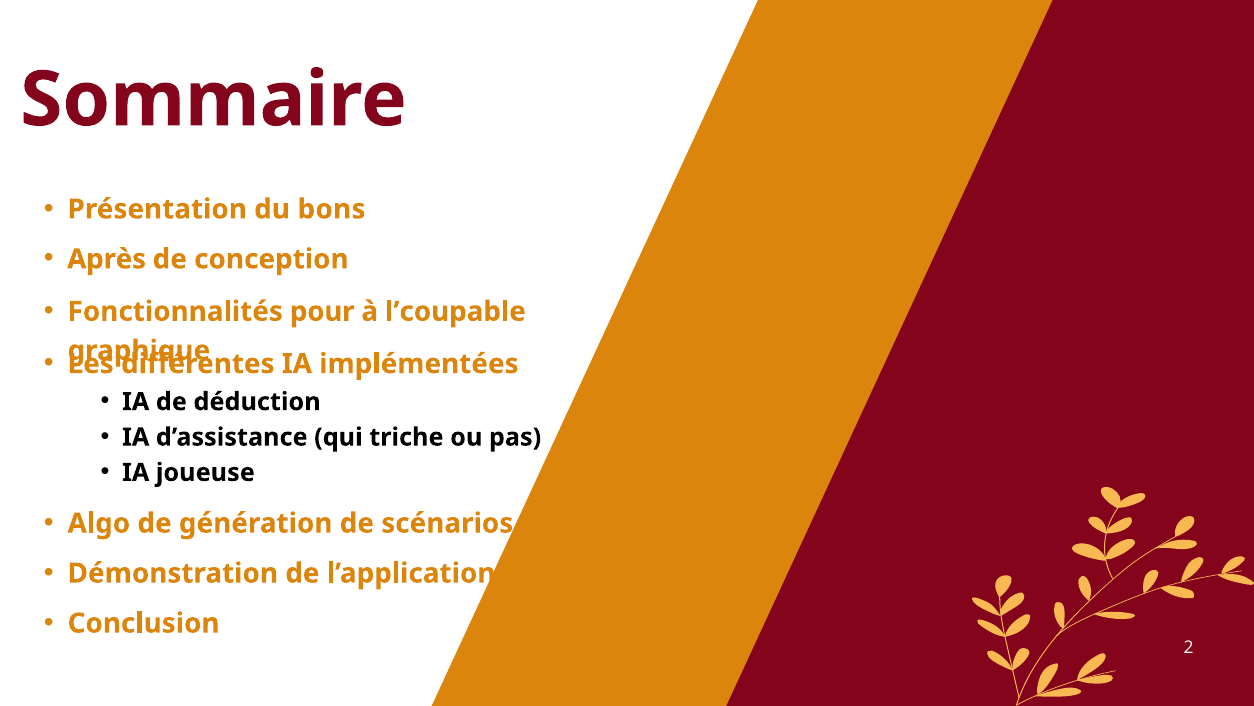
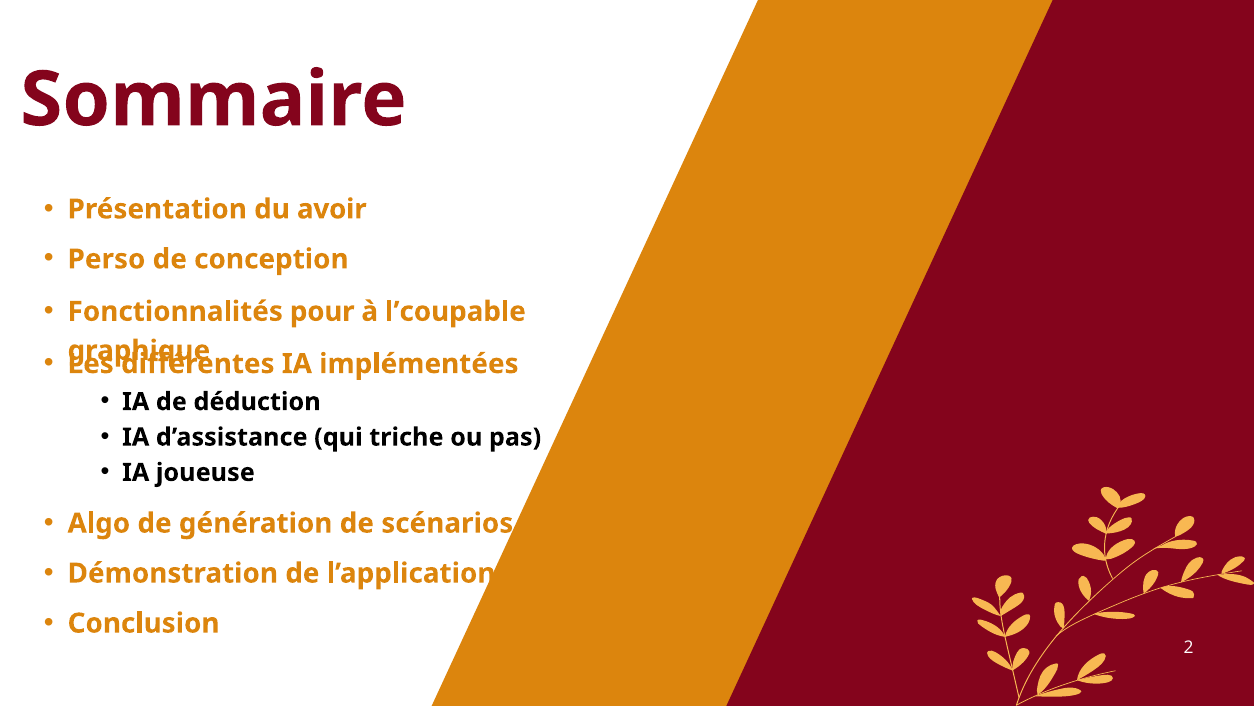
bons: bons -> avoir
Après: Après -> Perso
